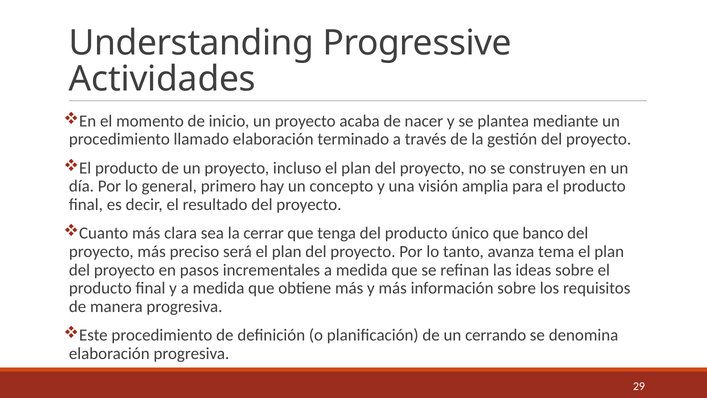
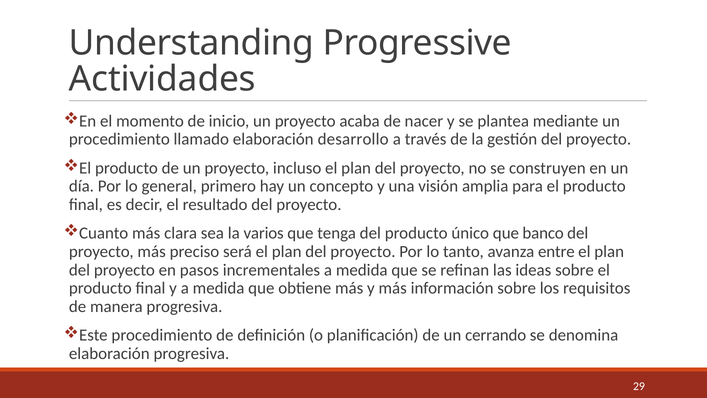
terminado: terminado -> desarrollo
cerrar: cerrar -> varios
tema: tema -> entre
